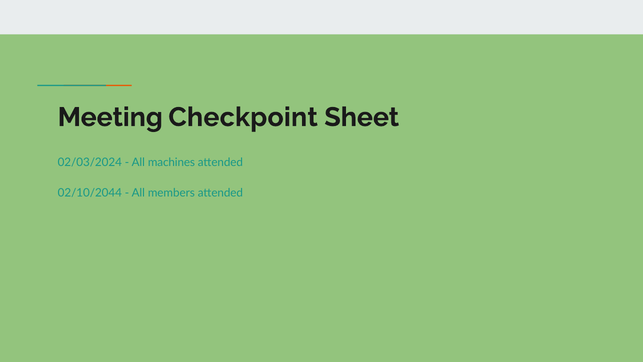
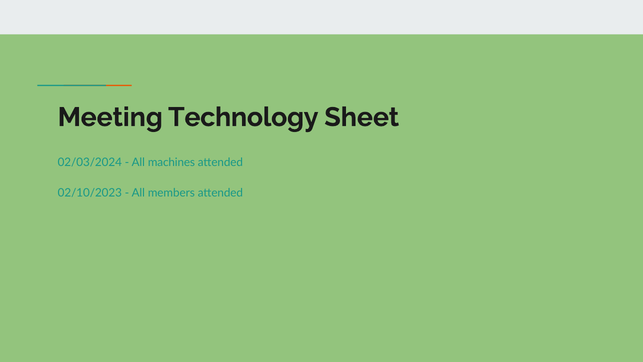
Checkpoint: Checkpoint -> Technology
02/10/2044: 02/10/2044 -> 02/10/2023
